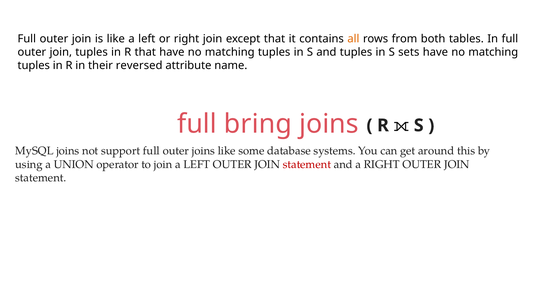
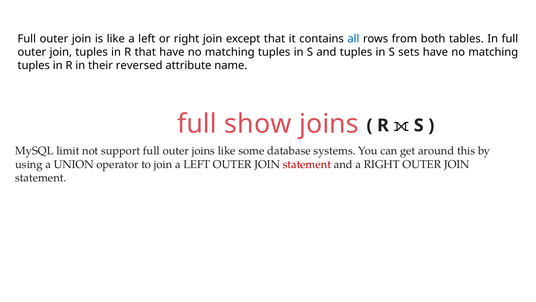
all colour: orange -> blue
bring: bring -> show
MySQL joins: joins -> limit
